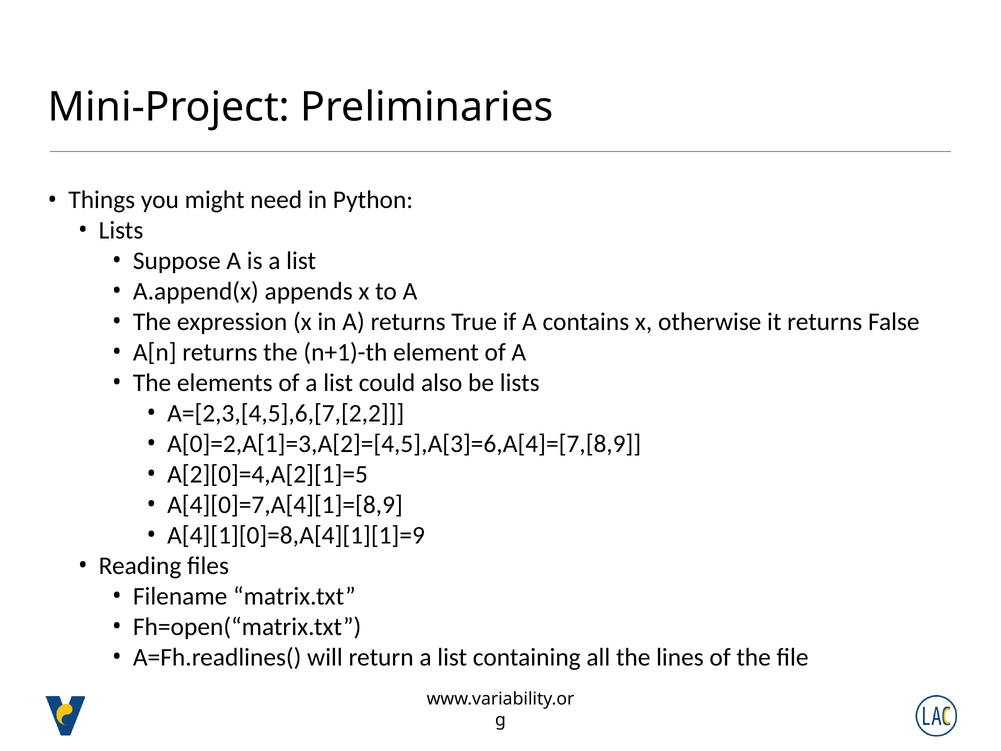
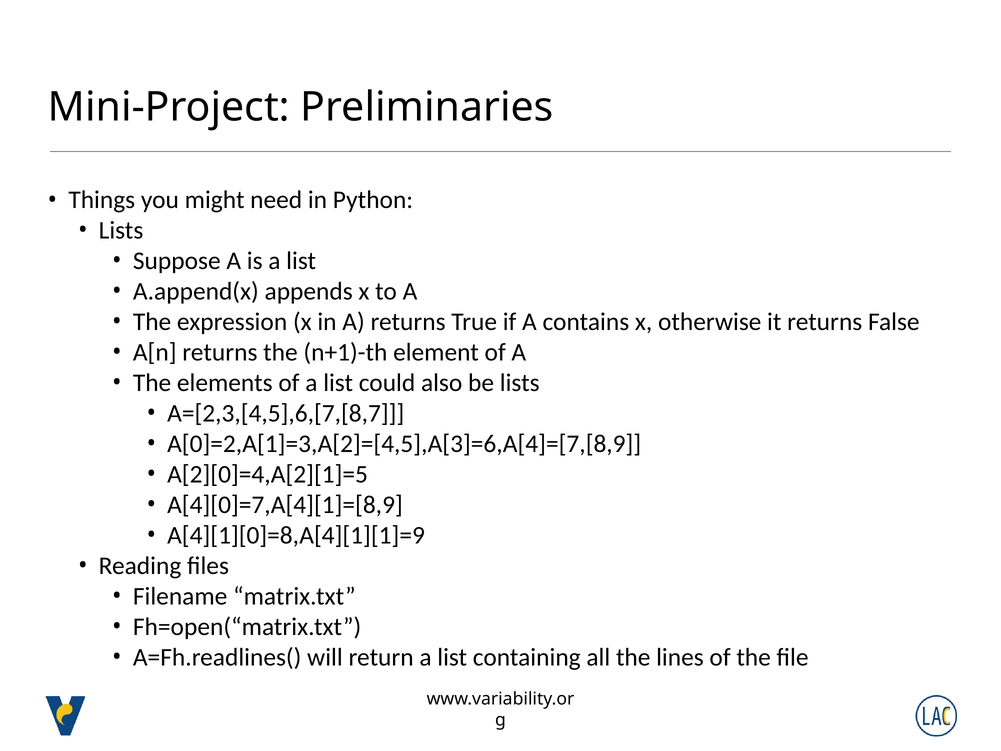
A=[2,3,[4,5],6,[7,[2,2: A=[2,3,[4,5],6,[7,[2,2 -> A=[2,3,[4,5],6,[7,[8,7
